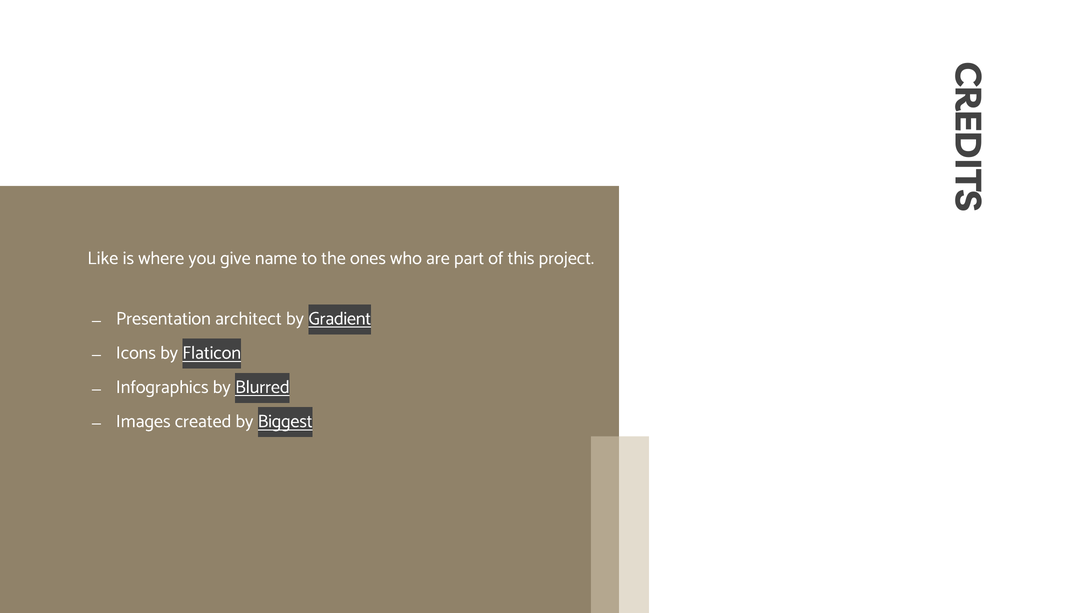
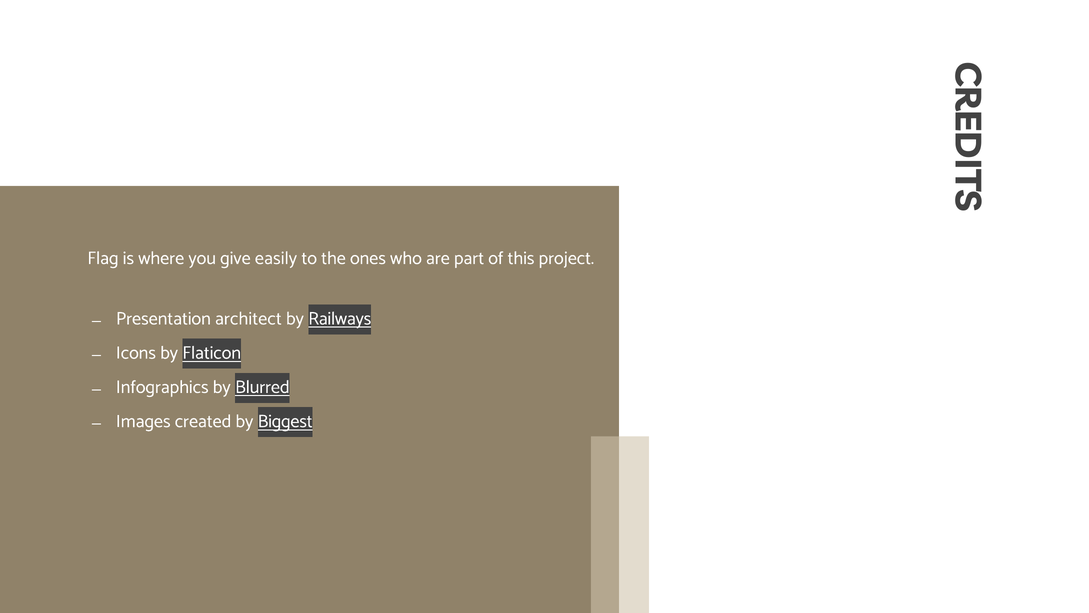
Like: Like -> Flag
name: name -> easily
Gradient: Gradient -> Railways
